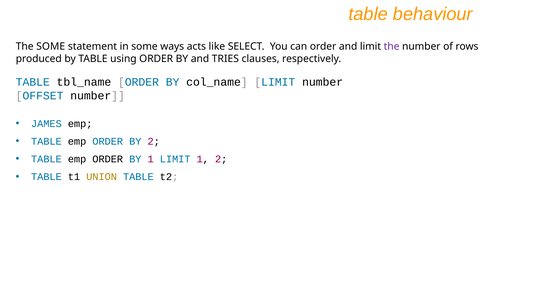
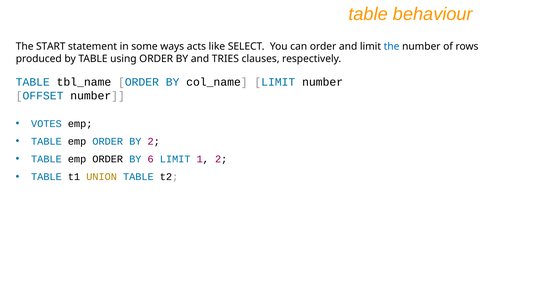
The SOME: SOME -> START
the at (392, 46) colour: purple -> blue
JAMES: JAMES -> VOTES
BY 1: 1 -> 6
